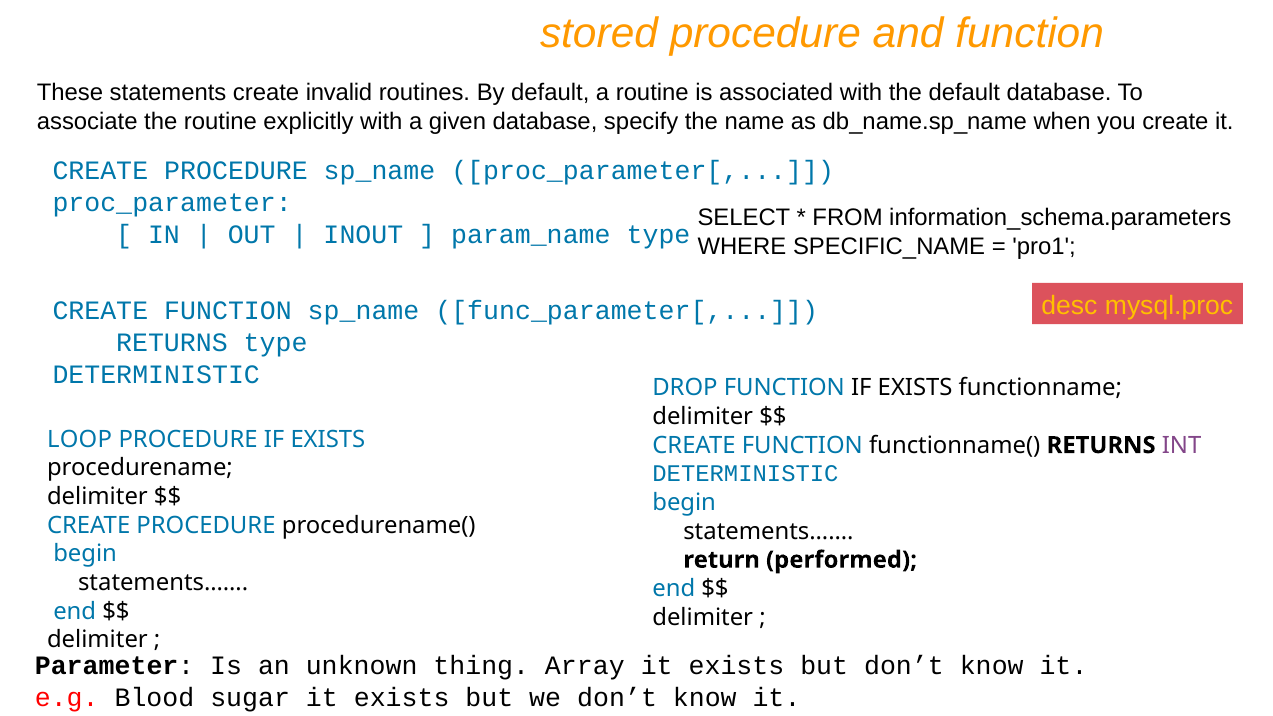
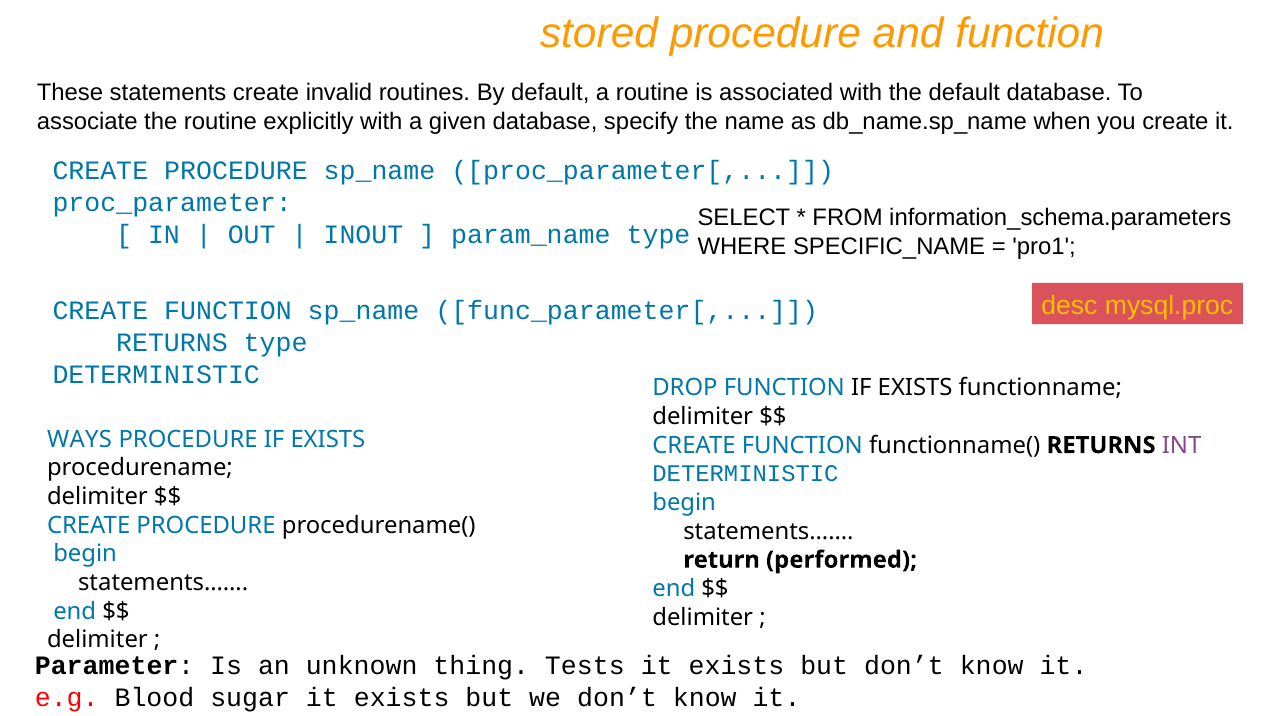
LOOP: LOOP -> WAYS
Array: Array -> Tests
